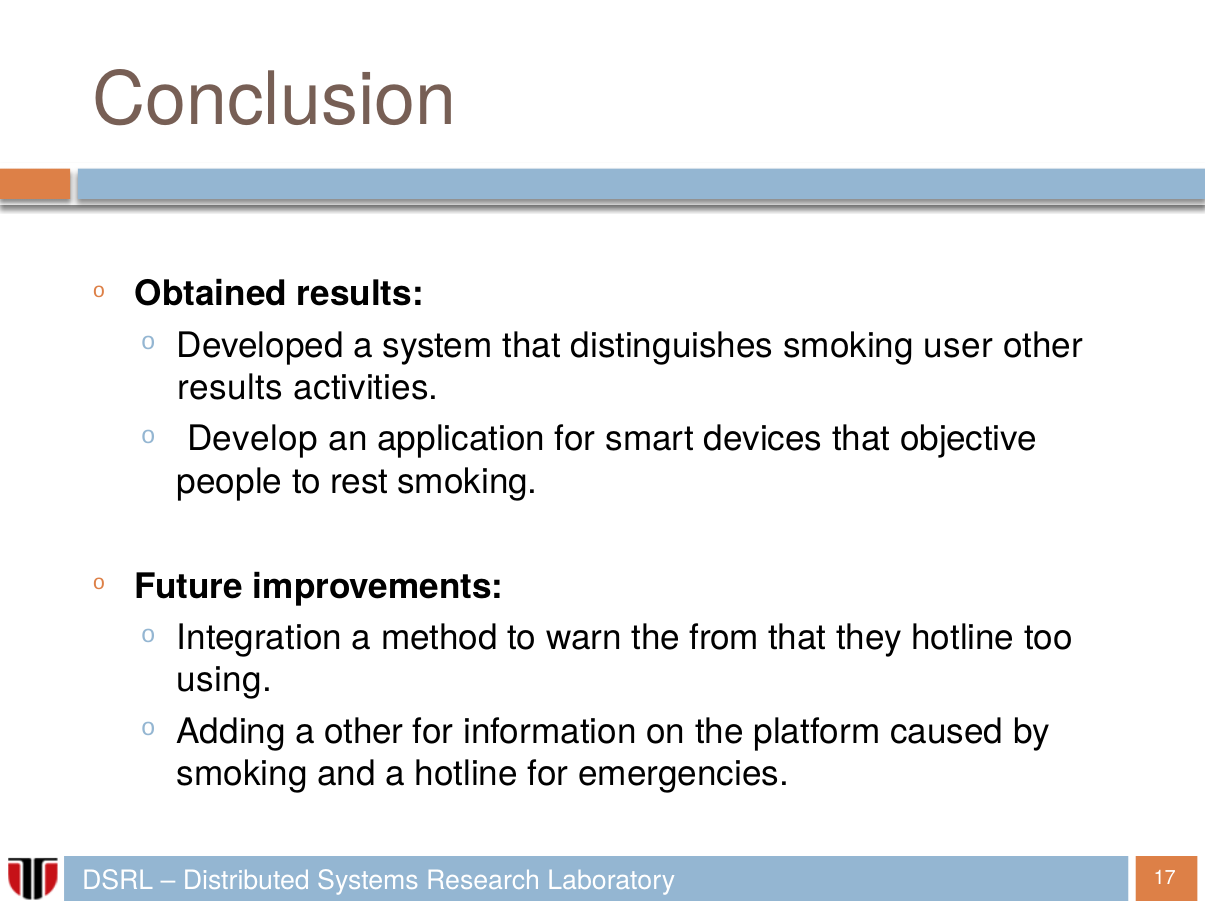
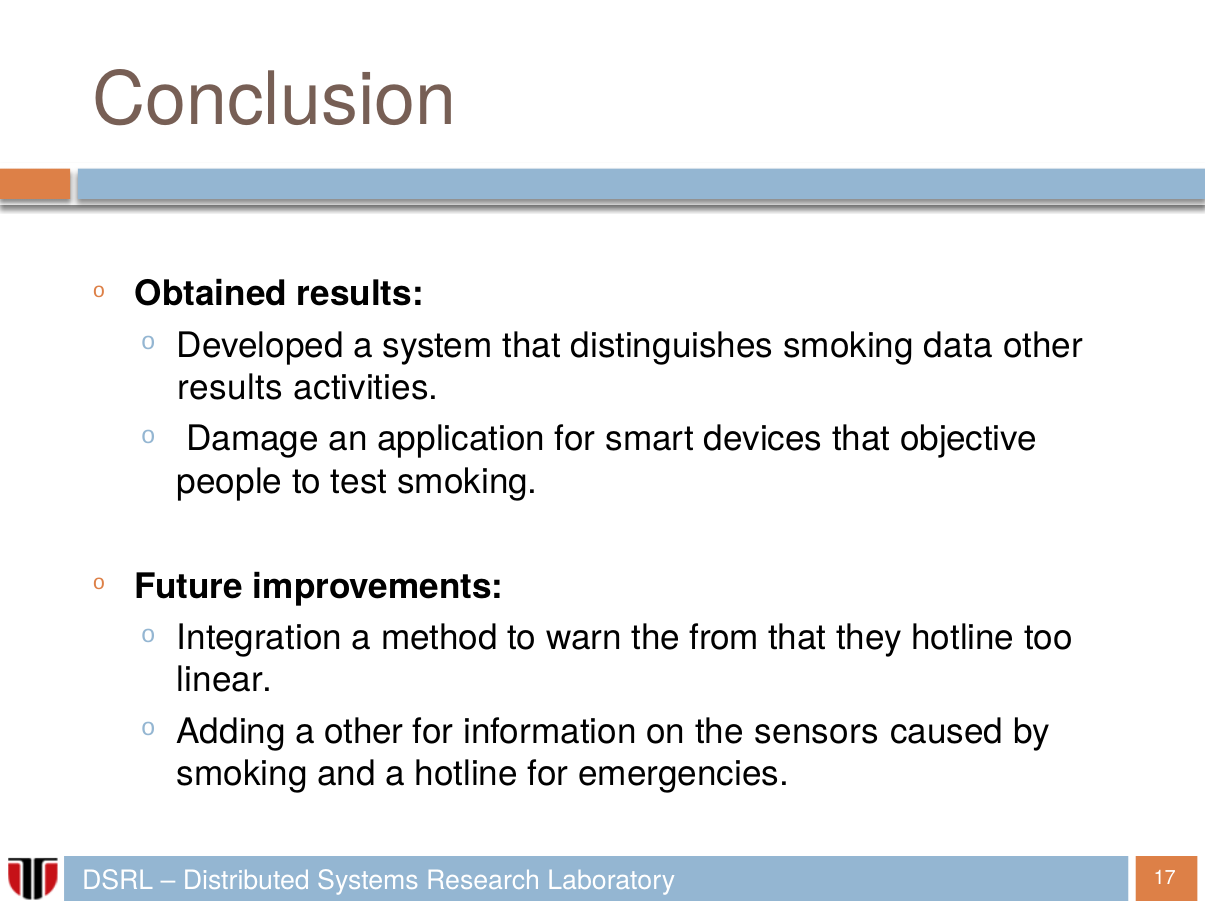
user: user -> data
Develop: Develop -> Damage
rest: rest -> test
using: using -> linear
platform: platform -> sensors
